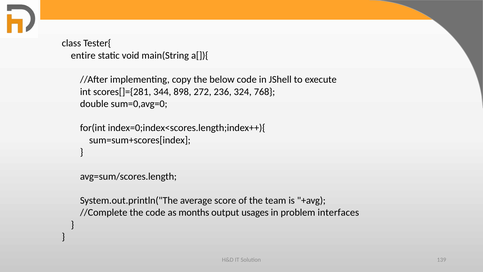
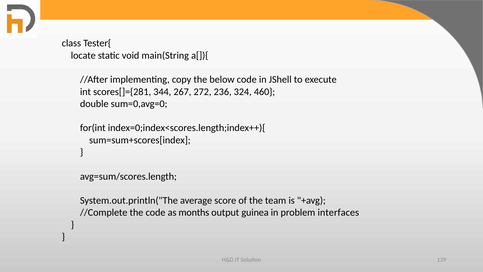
entire: entire -> locate
898: 898 -> 267
768: 768 -> 460
usages: usages -> guinea
